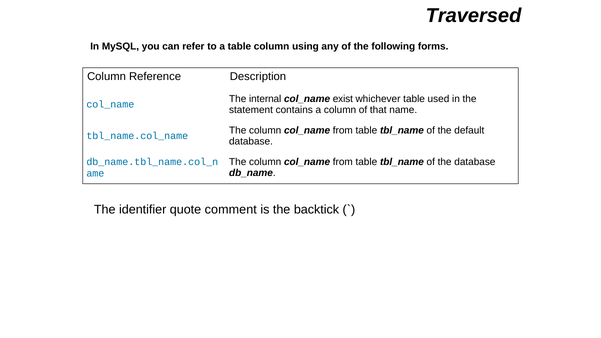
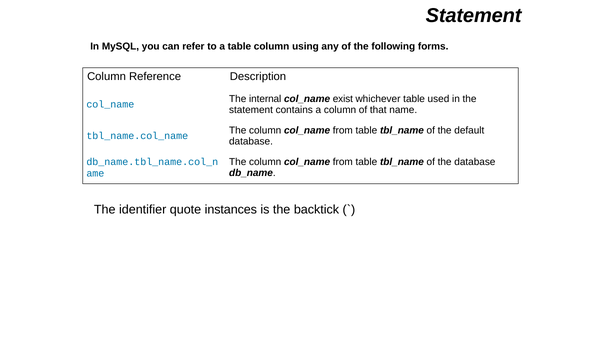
Traversed at (474, 16): Traversed -> Statement
comment: comment -> instances
